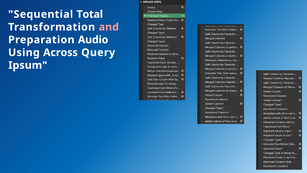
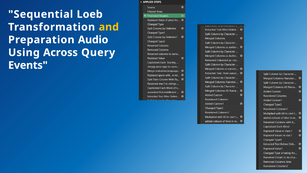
Total: Total -> Loeb
and colour: pink -> yellow
Ipsum: Ipsum -> Events
